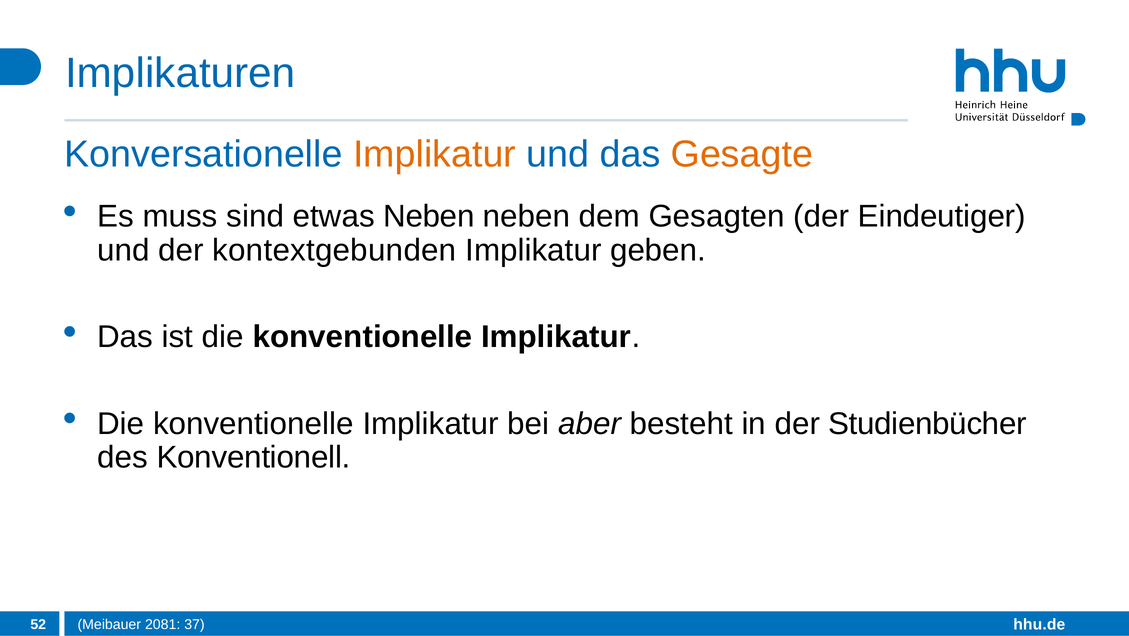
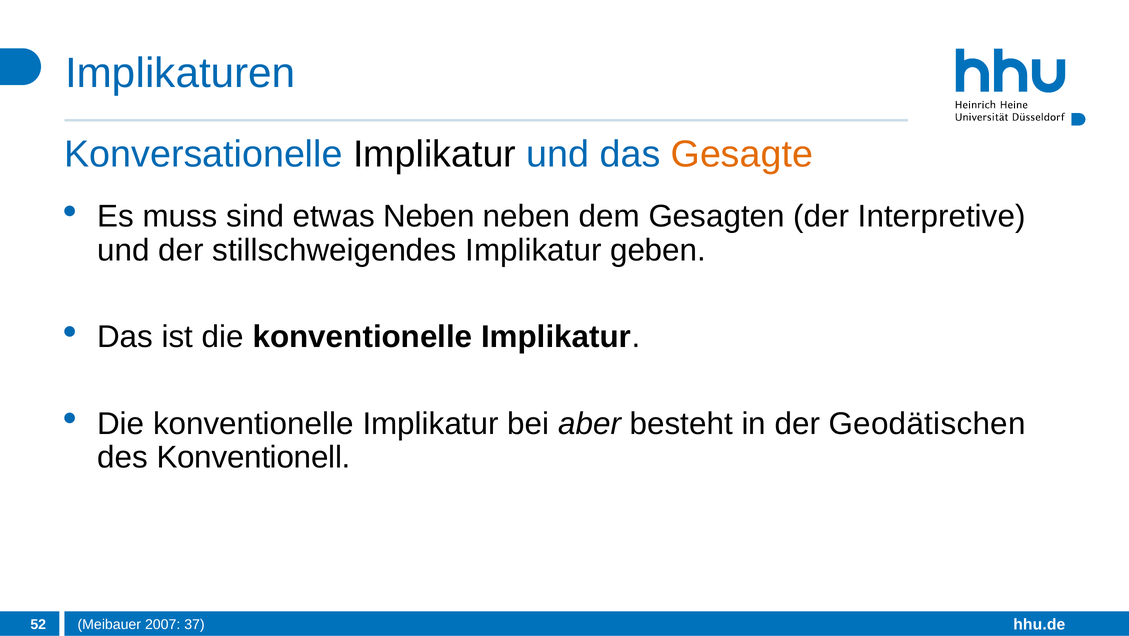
Implikatur at (435, 154) colour: orange -> black
Eindeutiger: Eindeutiger -> Interpretive
kontextgebunden: kontextgebunden -> stillschweigendes
Studienbücher: Studienbücher -> Geodätischen
2081: 2081 -> 2007
